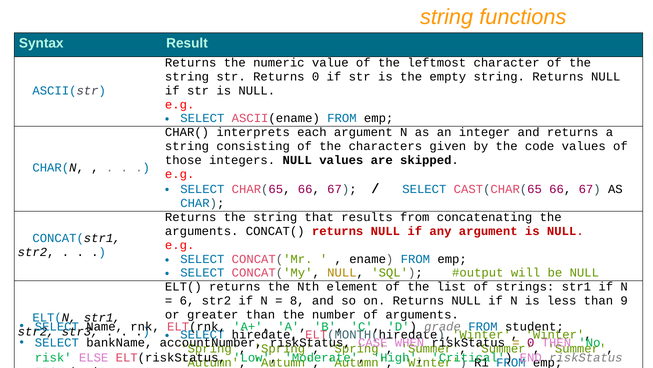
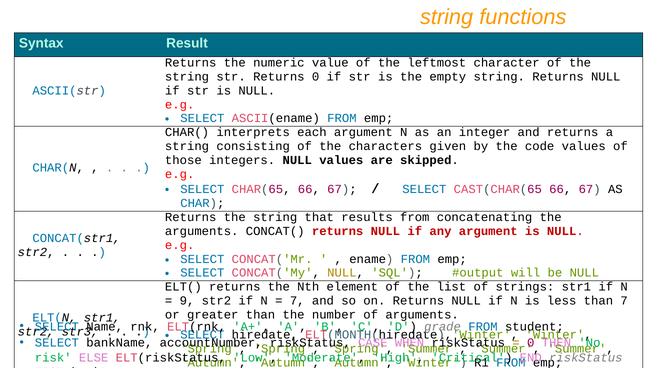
6: 6 -> 9
8 at (297, 300): 8 -> 7
than 9: 9 -> 7
